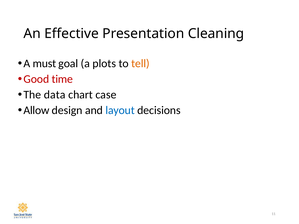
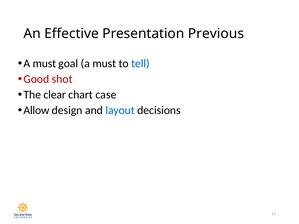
Cleaning: Cleaning -> Previous
goal a plots: plots -> must
tell colour: orange -> blue
time: time -> shot
data: data -> clear
